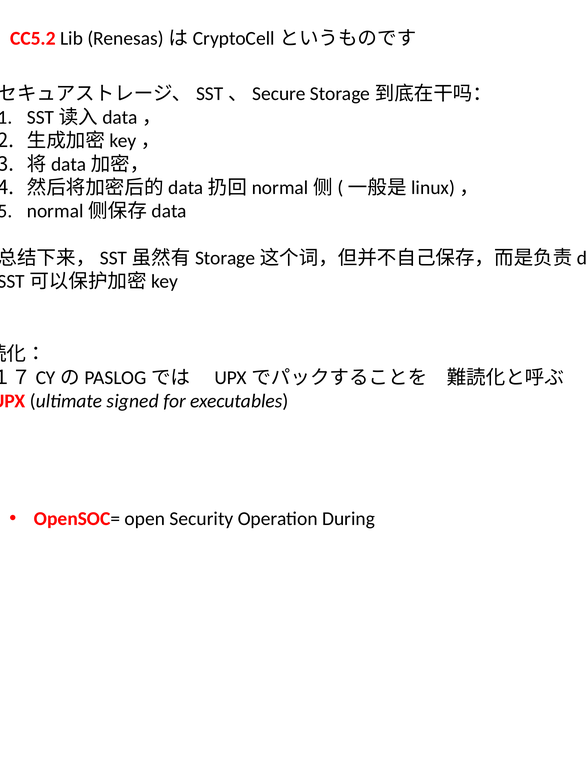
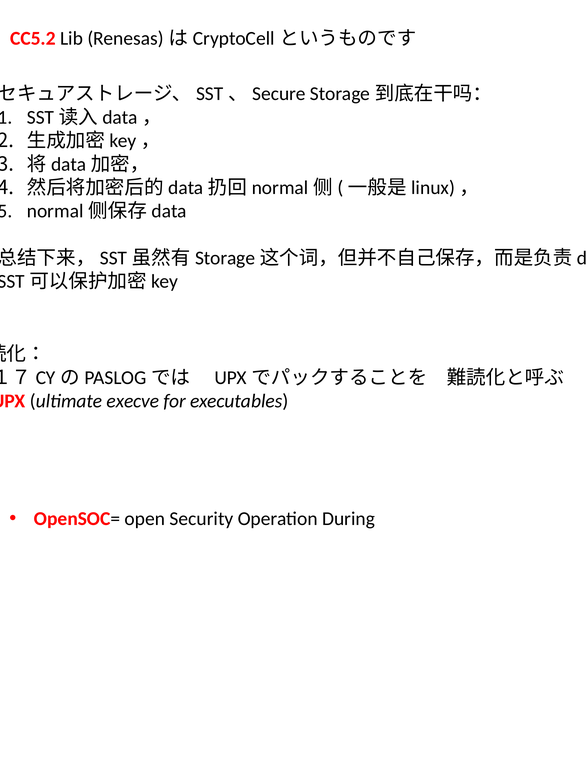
signed: signed -> execve
